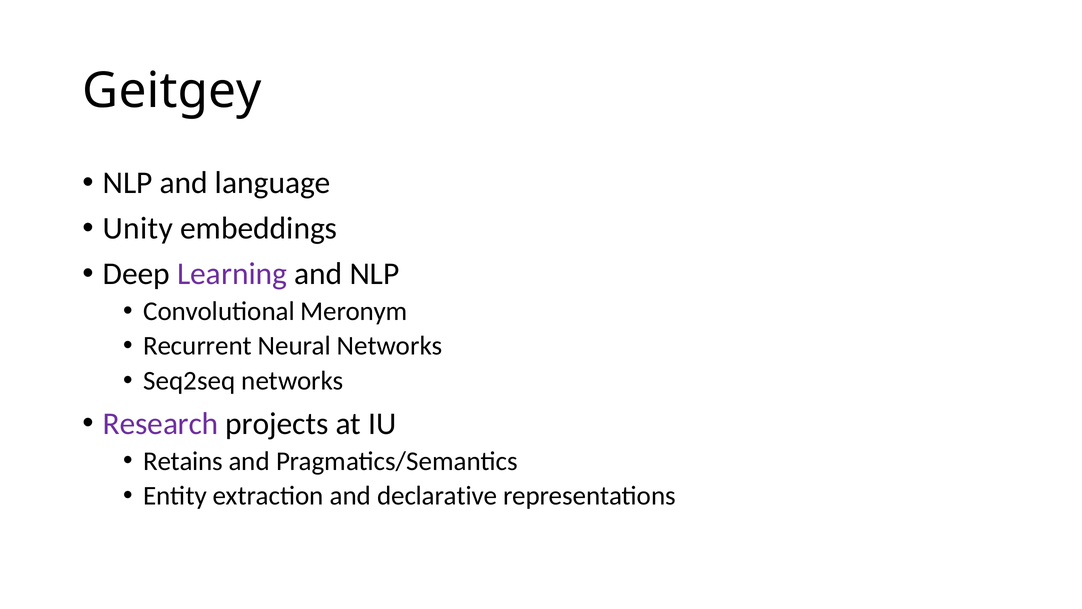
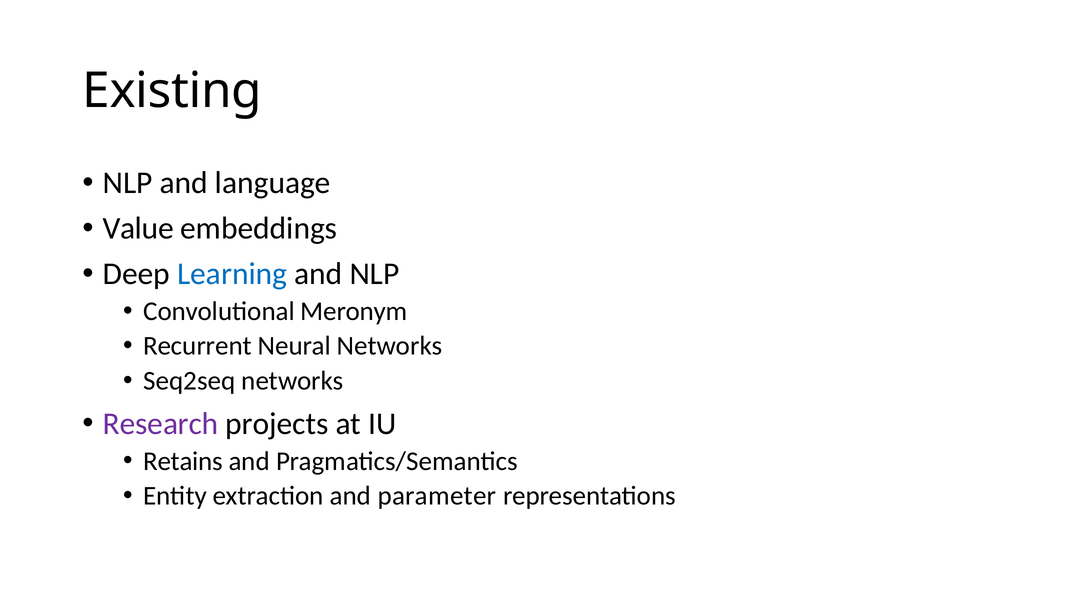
Geitgey: Geitgey -> Existing
Unity: Unity -> Value
Learning colour: purple -> blue
declarative: declarative -> parameter
